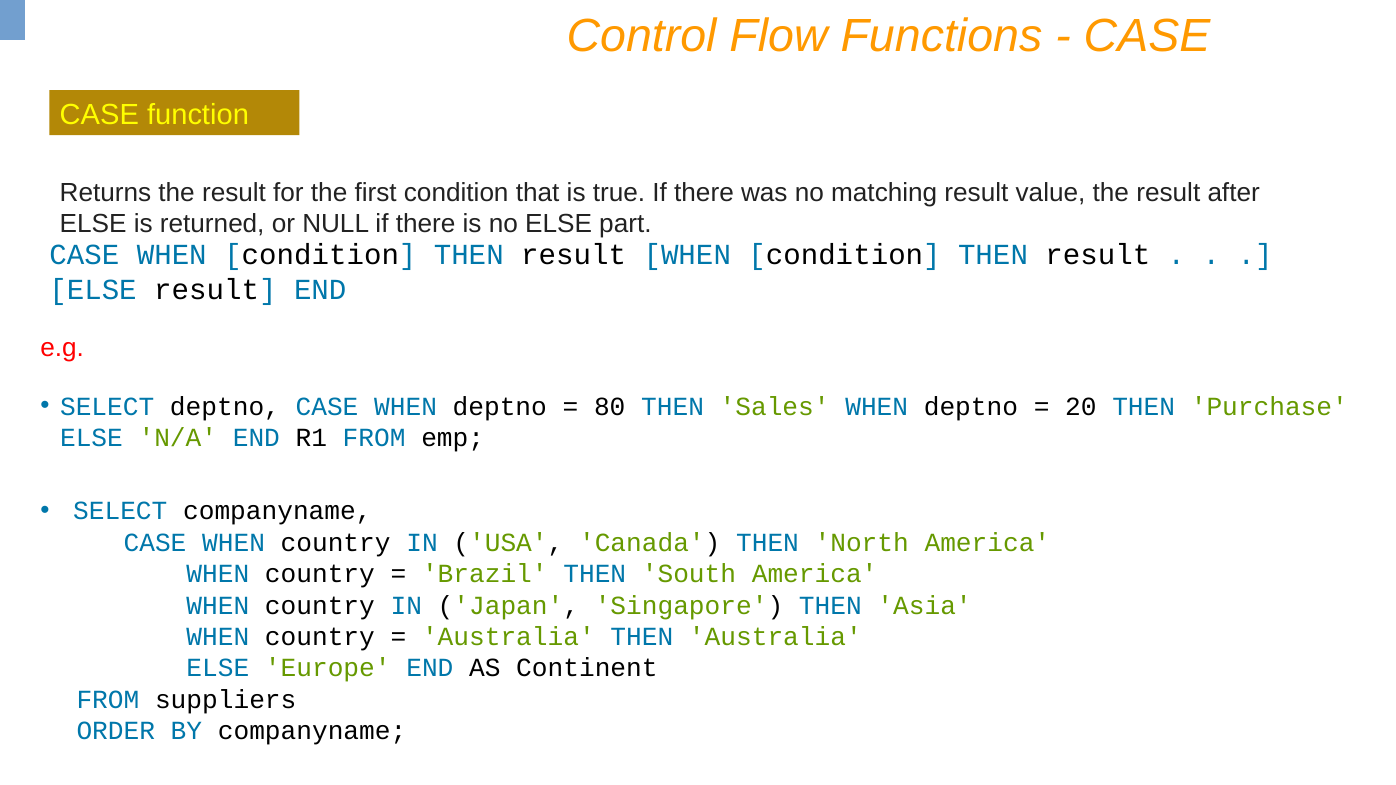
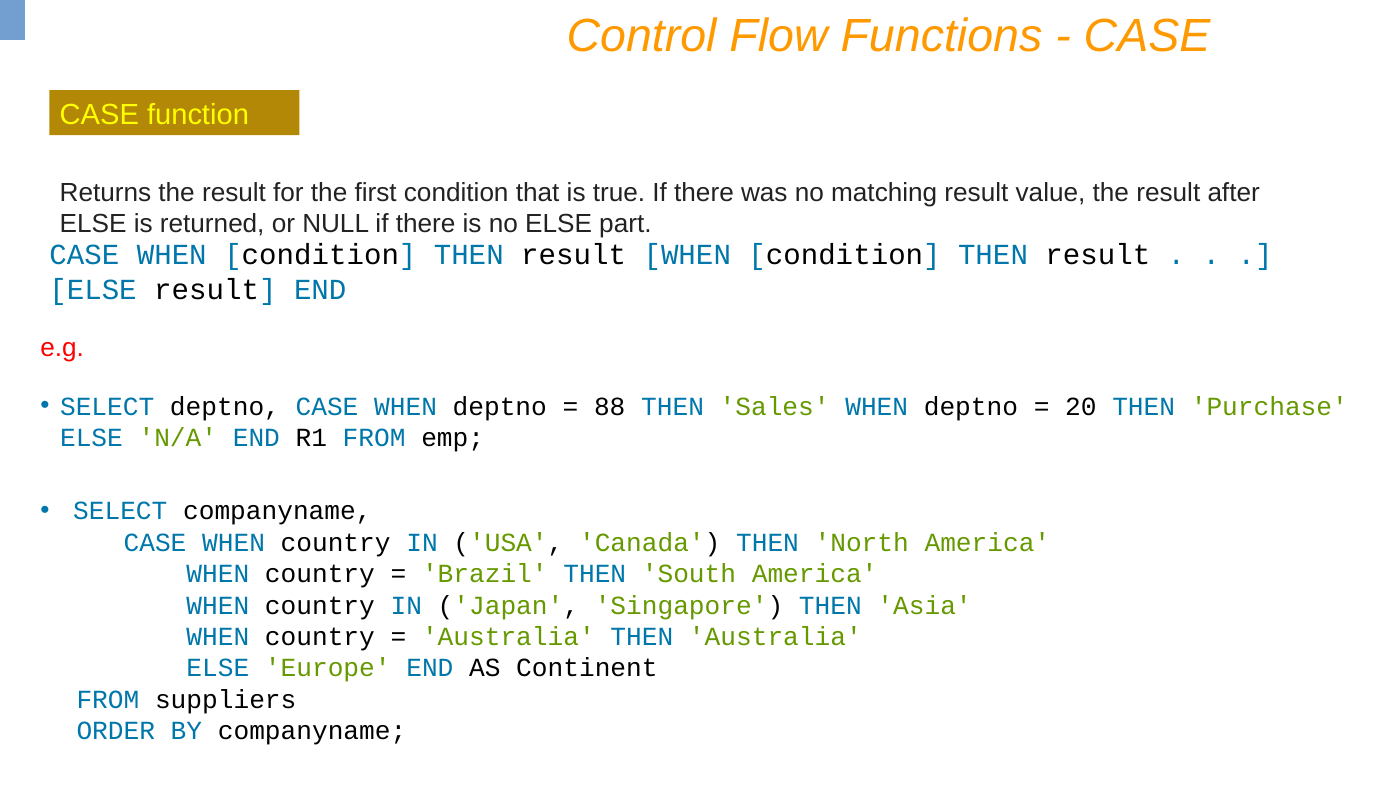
80: 80 -> 88
